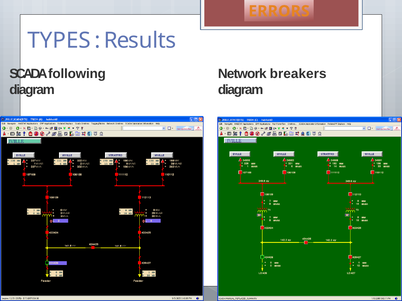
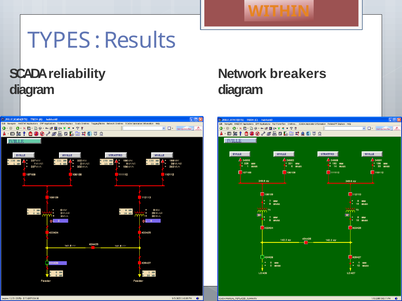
ERRORS: ERRORS -> WITHIN
following: following -> reliability
